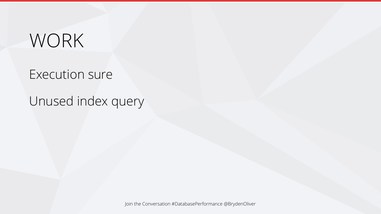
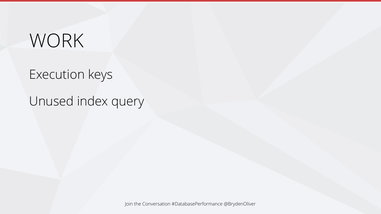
sure: sure -> keys
